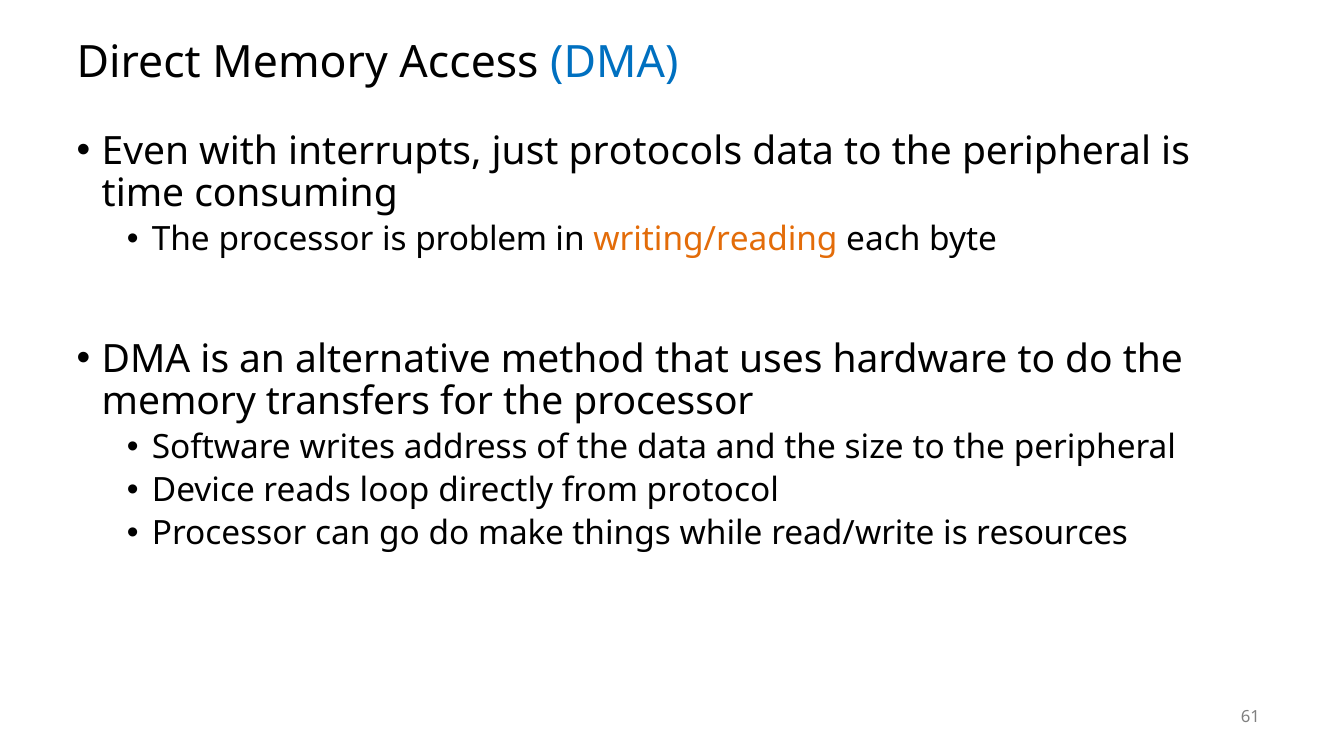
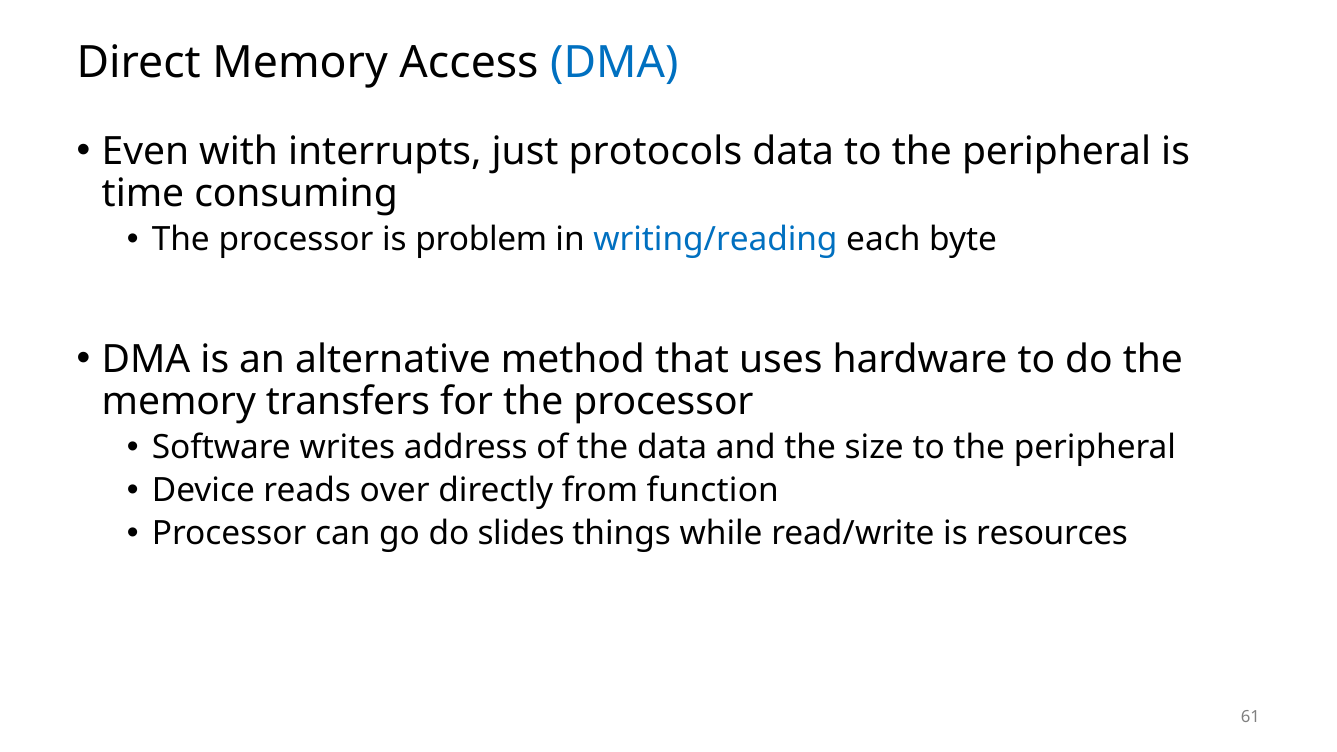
writing/reading colour: orange -> blue
loop: loop -> over
protocol: protocol -> function
make: make -> slides
